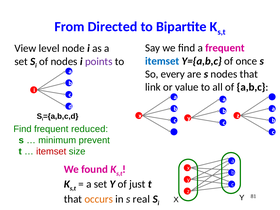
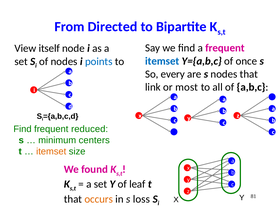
level: level -> itself
points colour: purple -> blue
value: value -> most
prevent: prevent -> centers
itemset at (51, 151) colour: red -> orange
just: just -> leaf
real: real -> loss
